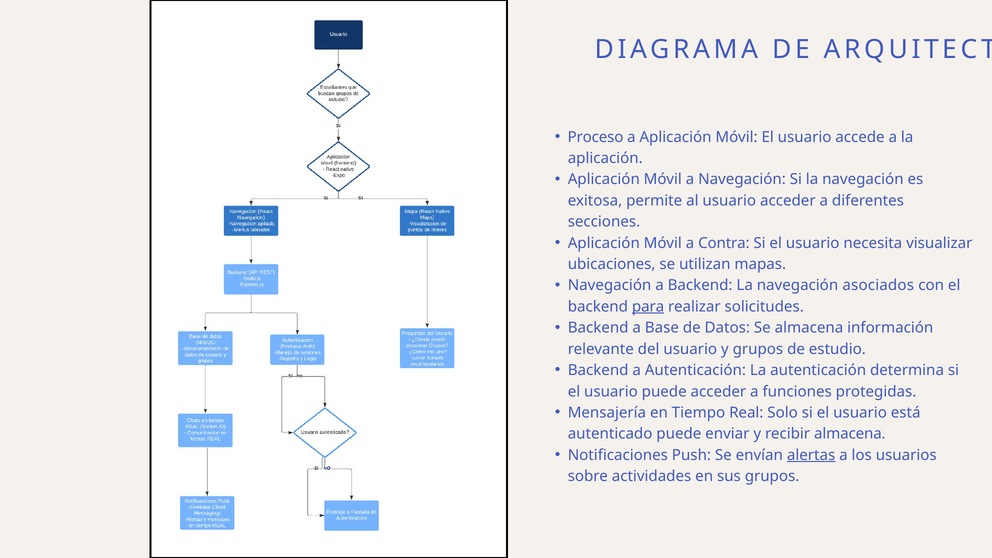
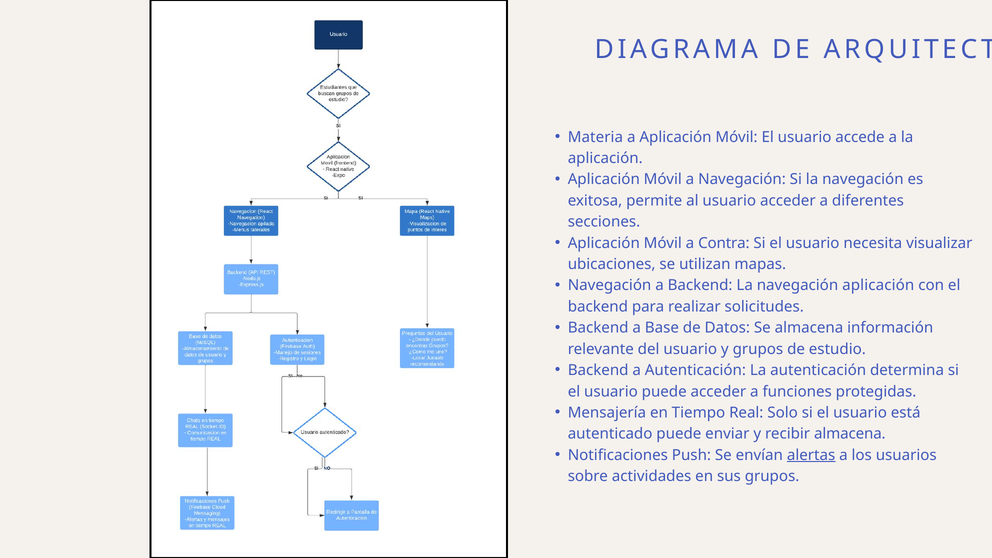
Proceso: Proceso -> Materia
navegación asociados: asociados -> aplicación
para underline: present -> none
